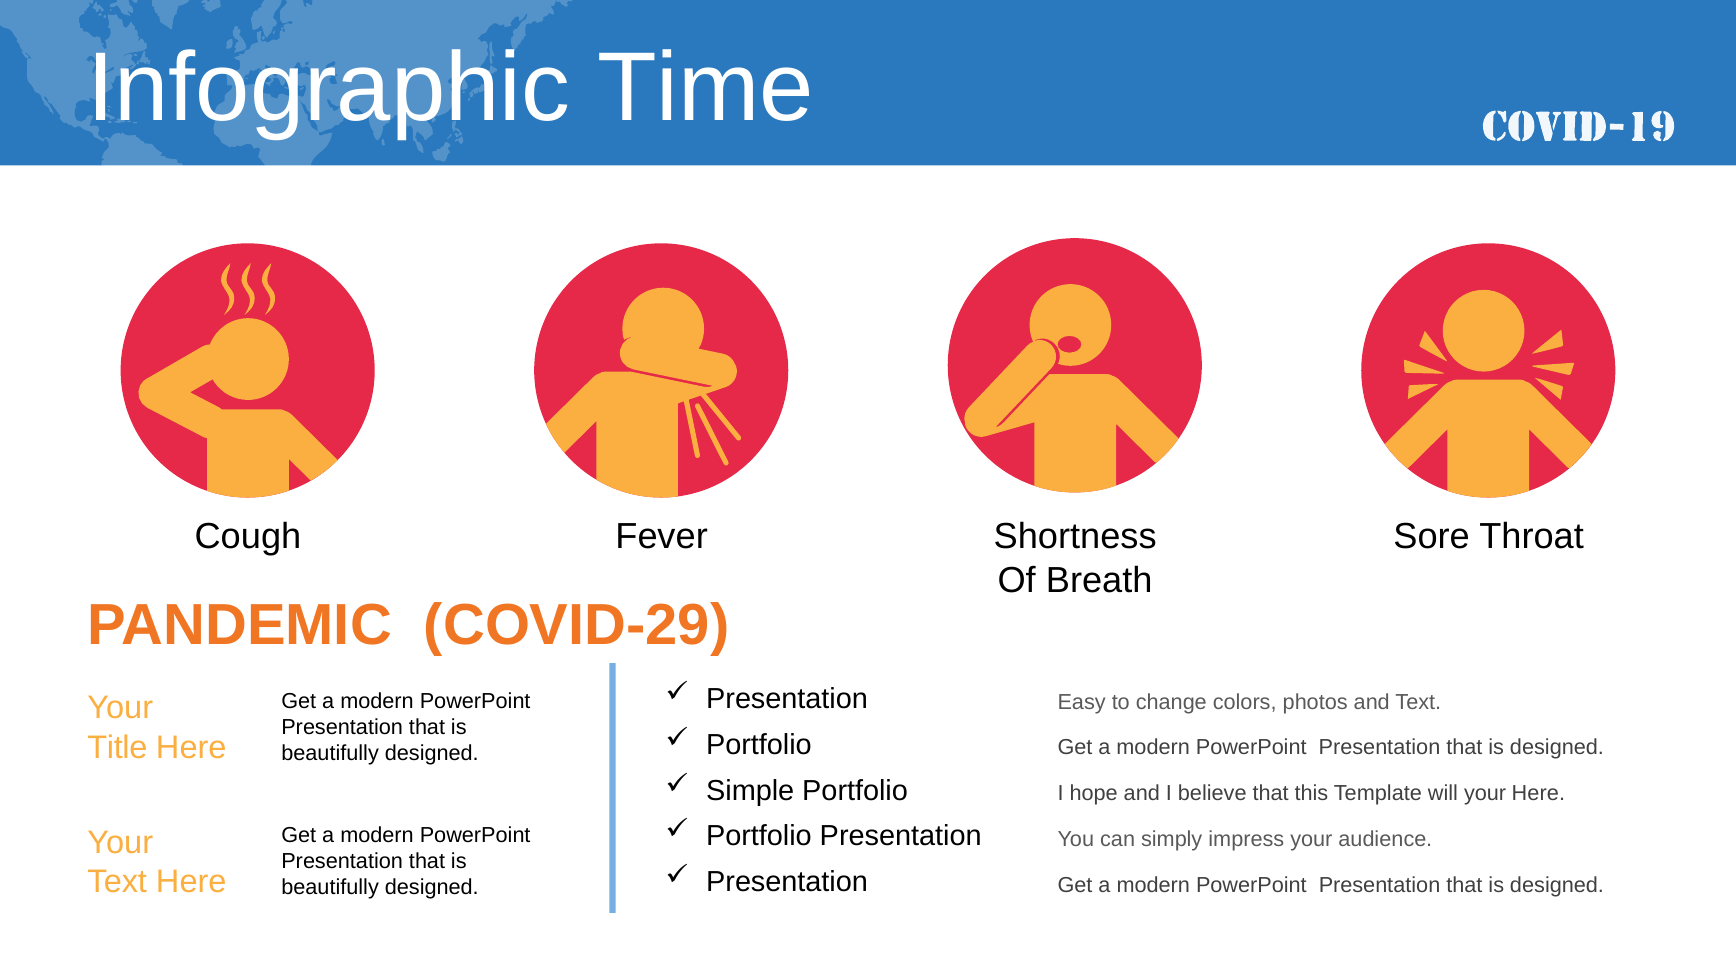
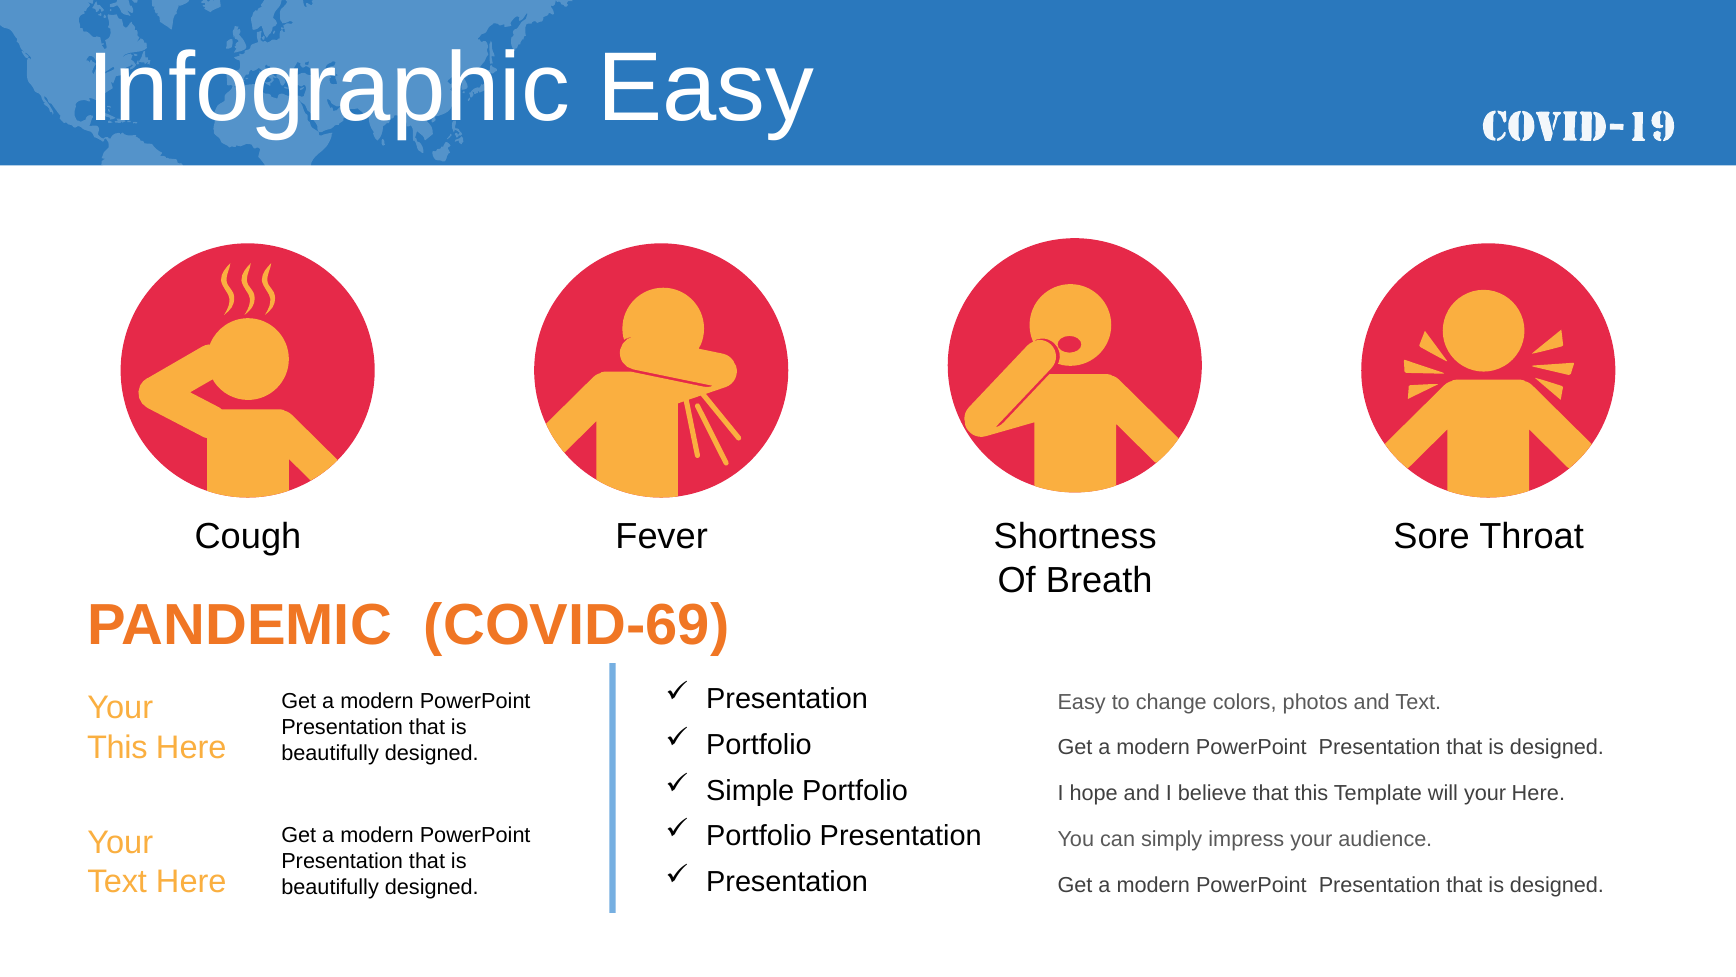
Infographic Time: Time -> Easy
COVID-29: COVID-29 -> COVID-69
Title at (117, 747): Title -> This
